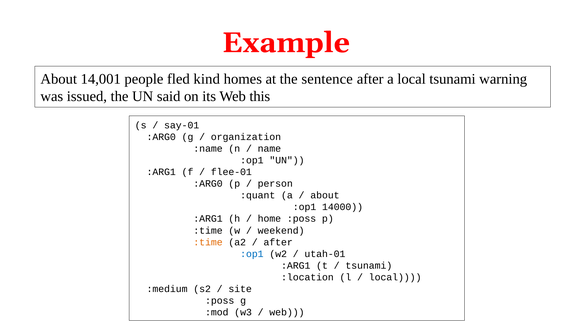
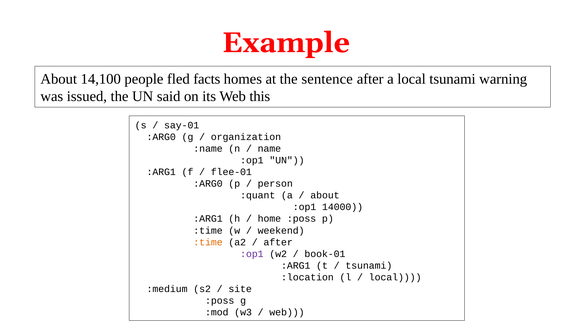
14,001: 14,001 -> 14,100
kind: kind -> facts
:op1 at (252, 254) colour: blue -> purple
utah-01: utah-01 -> book-01
